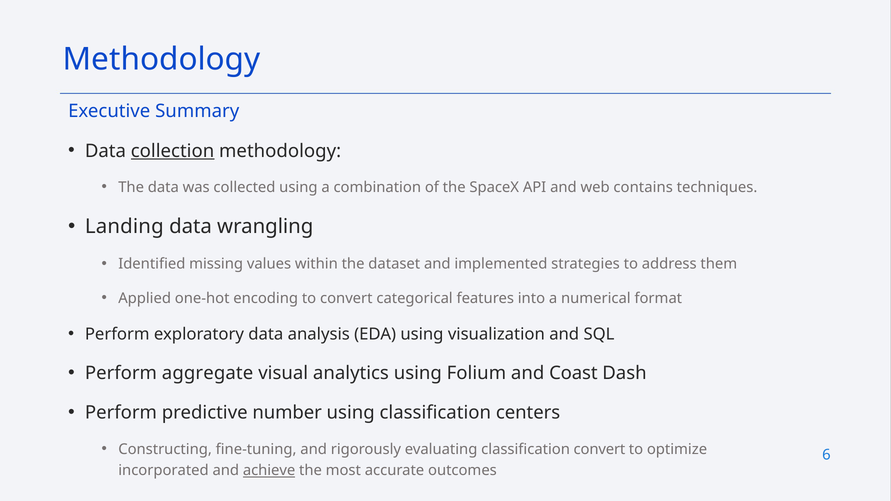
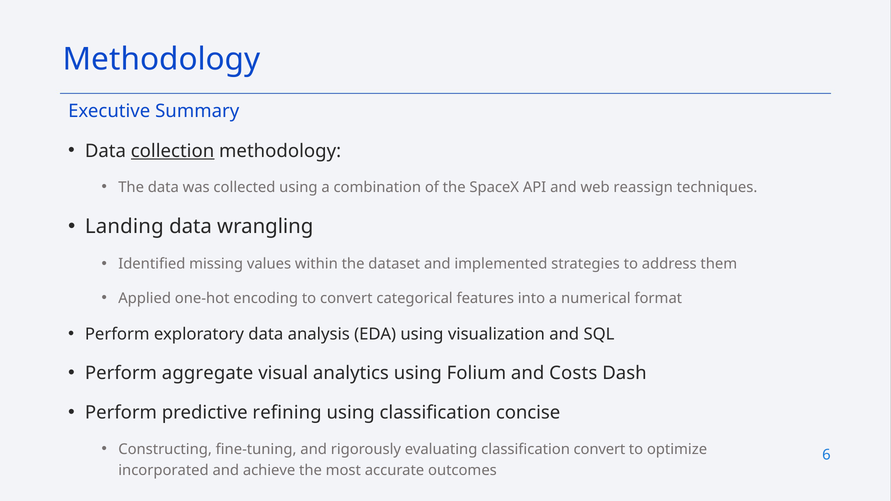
contains: contains -> reassign
Coast: Coast -> Costs
number: number -> refining
centers: centers -> concise
achieve underline: present -> none
